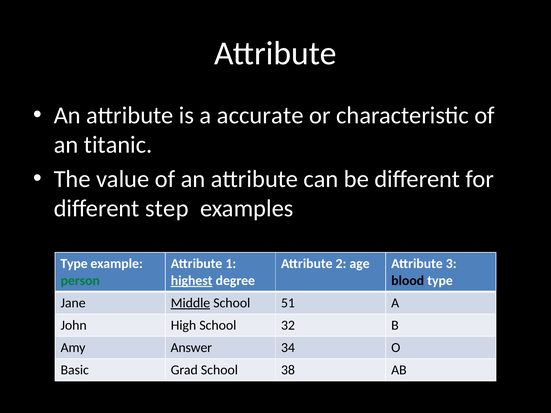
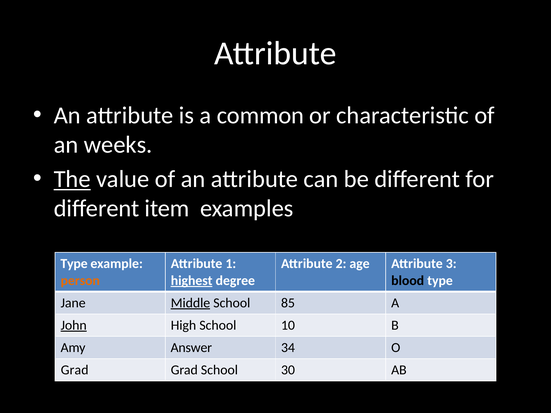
accurate: accurate -> common
titanic: titanic -> weeks
The underline: none -> present
step: step -> item
person colour: green -> orange
51: 51 -> 85
John underline: none -> present
32: 32 -> 10
Basic at (75, 370): Basic -> Grad
38: 38 -> 30
